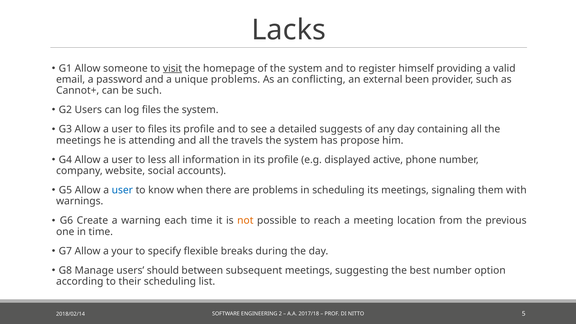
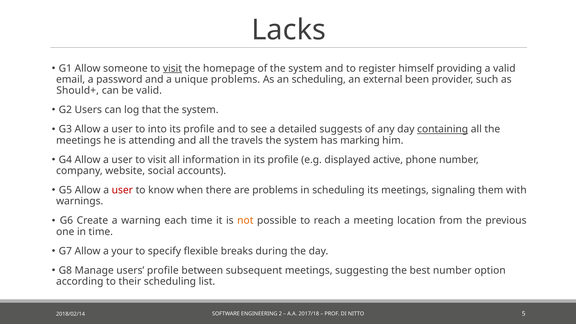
an conflicting: conflicting -> scheduling
Cannot+: Cannot+ -> Should+
be such: such -> valid
log files: files -> that
to files: files -> into
containing underline: none -> present
propose: propose -> marking
user to less: less -> visit
user at (122, 190) colour: blue -> red
users should: should -> profile
